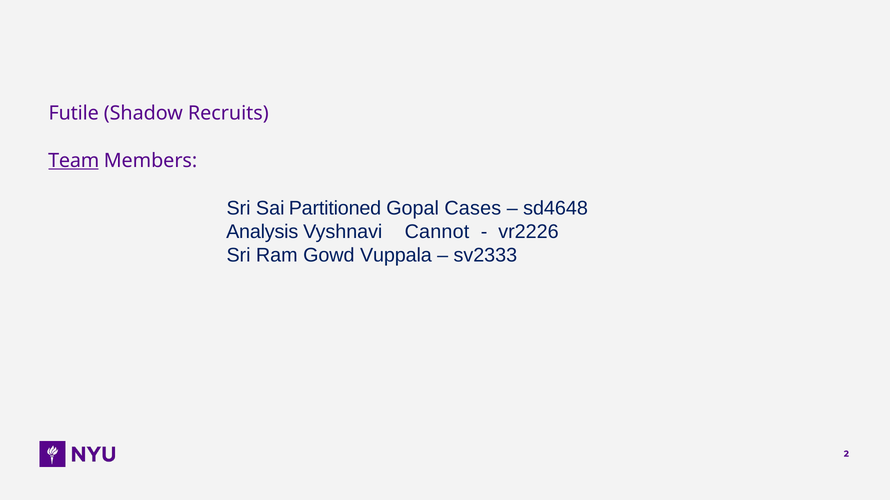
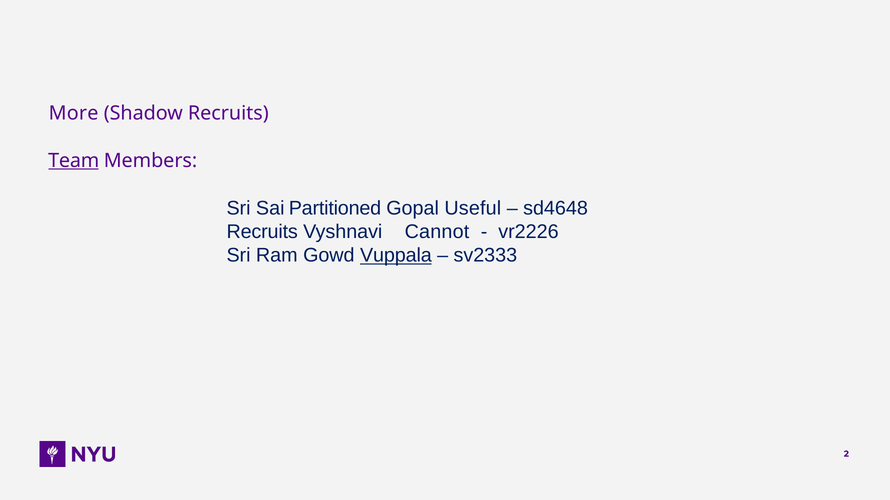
Futile: Futile -> More
Cases: Cases -> Useful
Analysis at (262, 232): Analysis -> Recruits
Vuppala underline: none -> present
